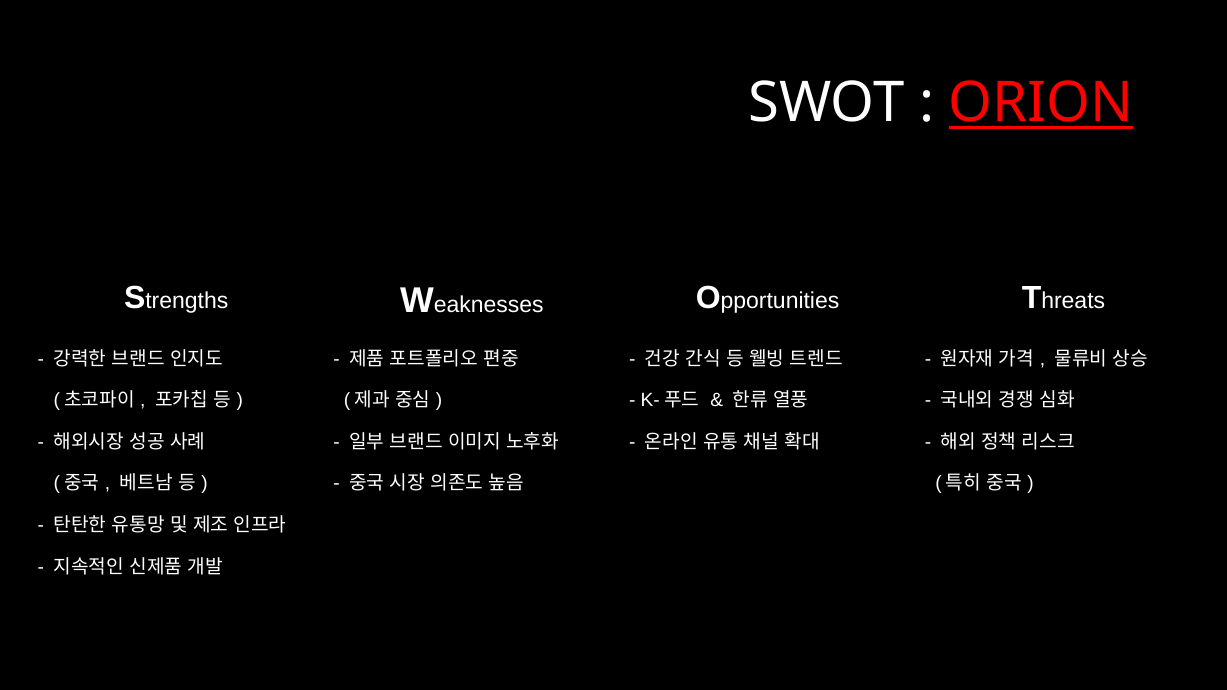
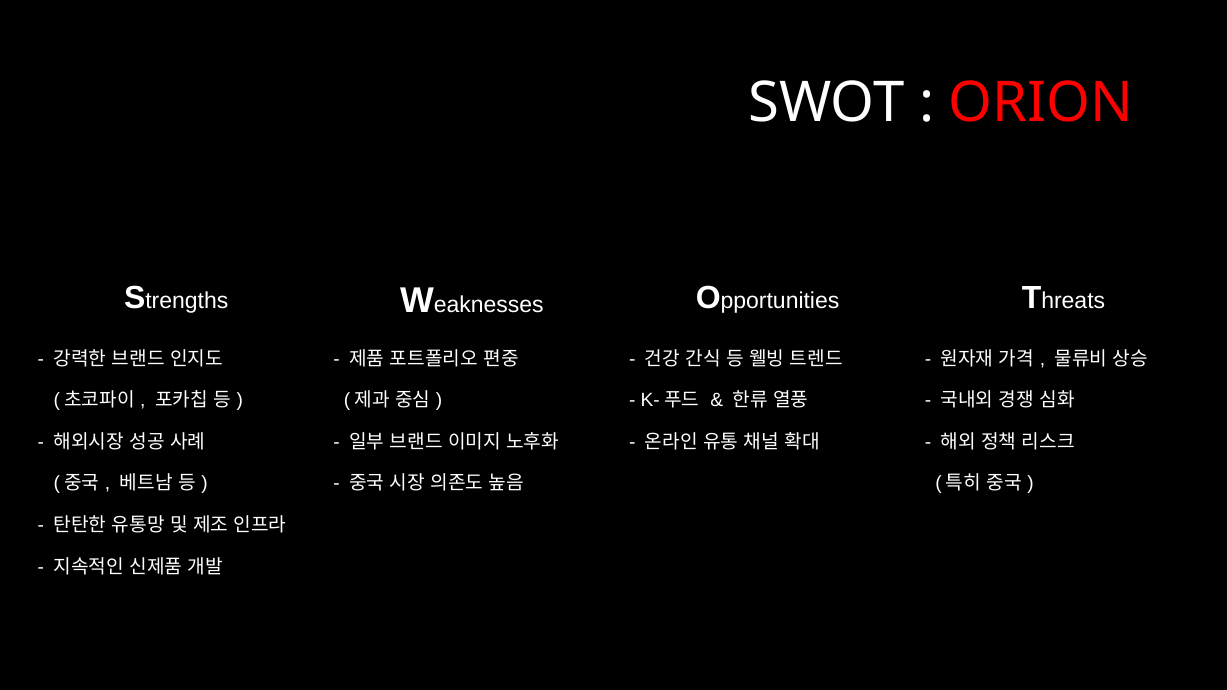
ORION underline: present -> none
